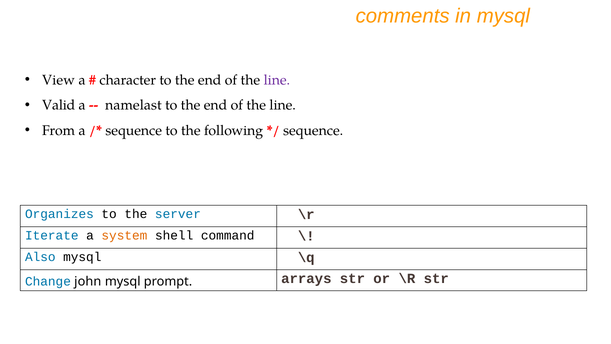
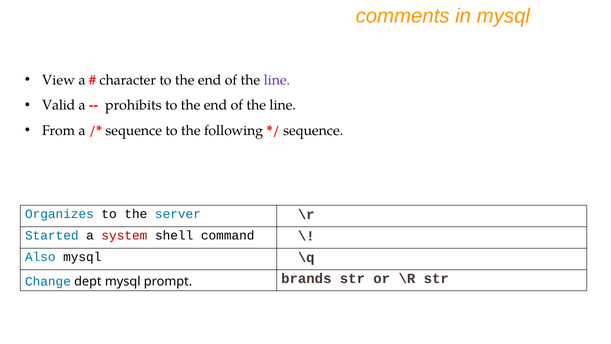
namelast: namelast -> prohibits
Iterate: Iterate -> Started
system colour: orange -> red
john: john -> dept
arrays: arrays -> brands
